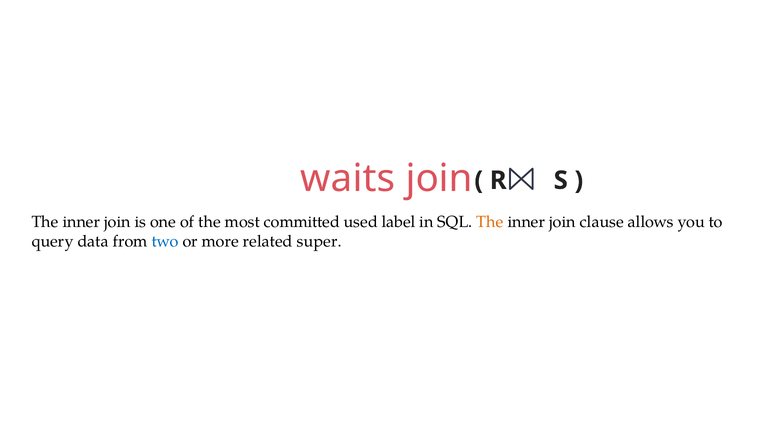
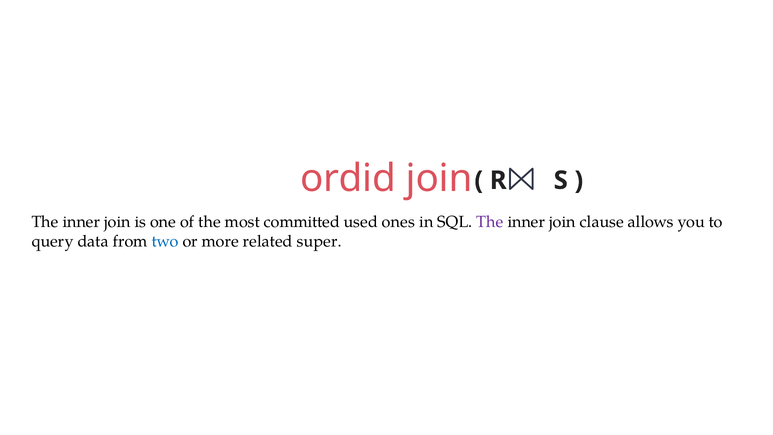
waits: waits -> ordid
label: label -> ones
The at (490, 222) colour: orange -> purple
